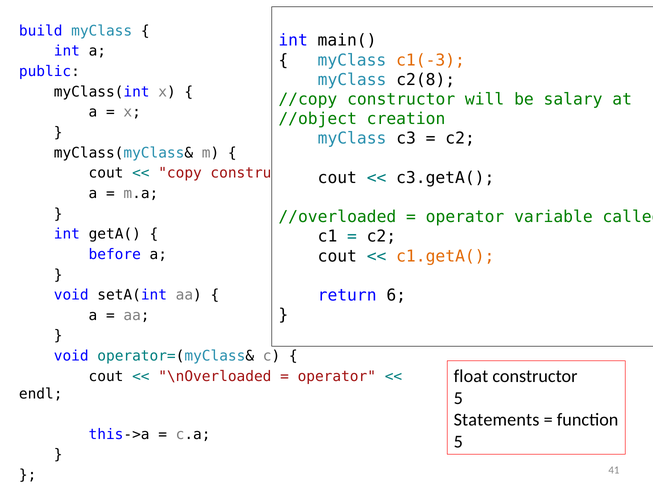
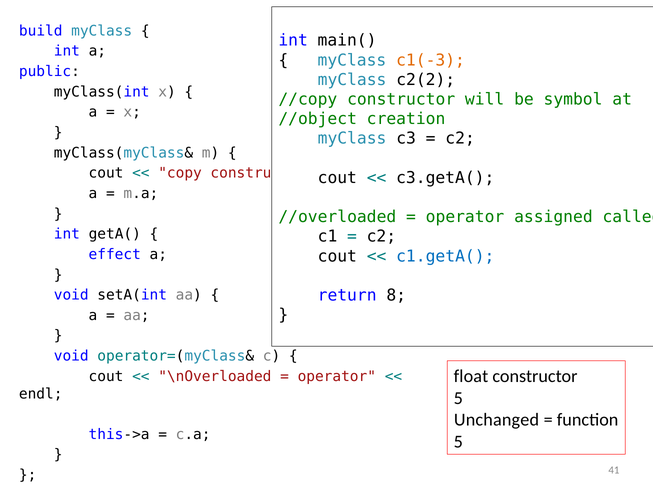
c2(8: c2(8 -> c2(2
salary: salary -> symbol
variable: variable -> assigned
before: before -> effect
c1.getA( colour: orange -> blue
6: 6 -> 8
Statements: Statements -> Unchanged
